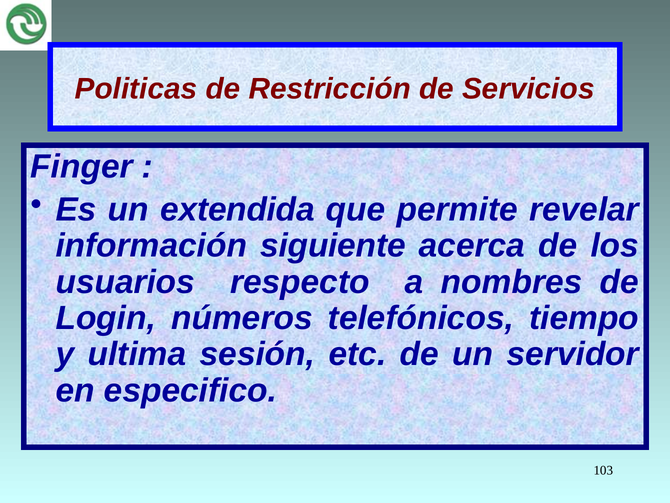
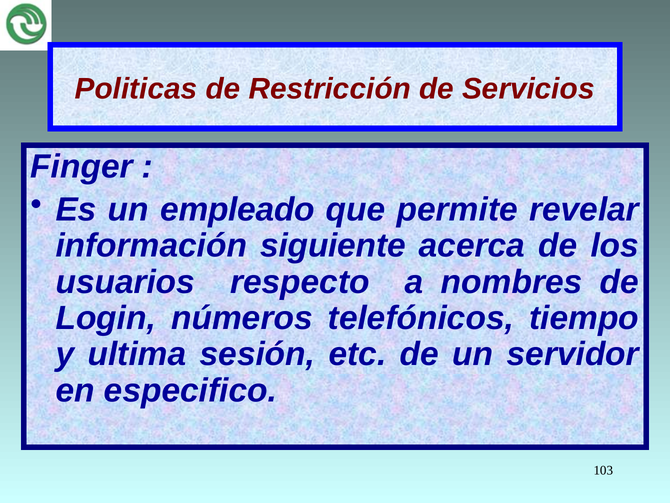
extendida: extendida -> empleado
